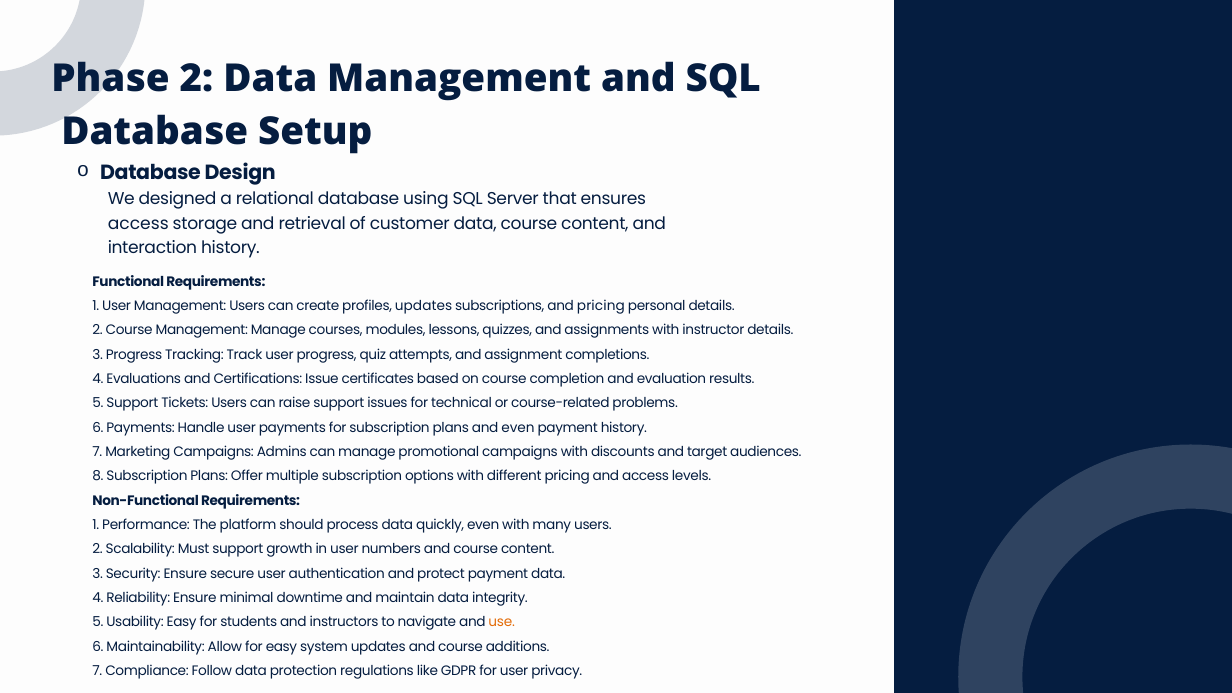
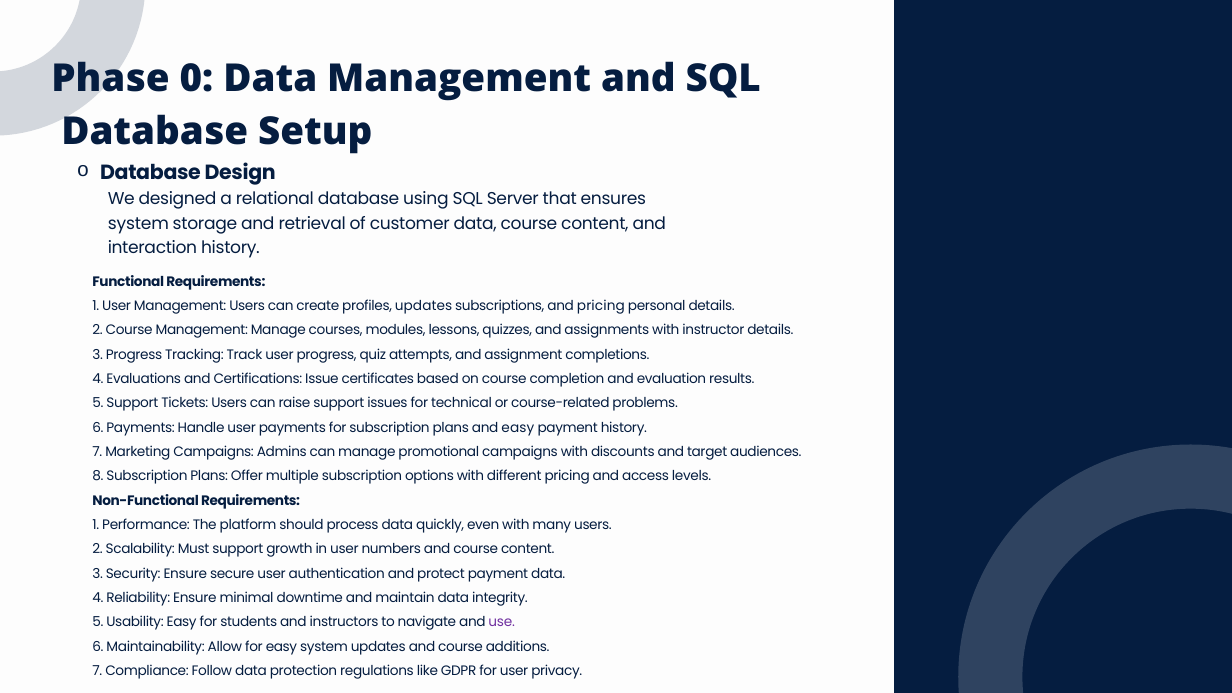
2 at (196, 78): 2 -> 0
access at (138, 223): access -> system
and even: even -> easy
use colour: orange -> purple
